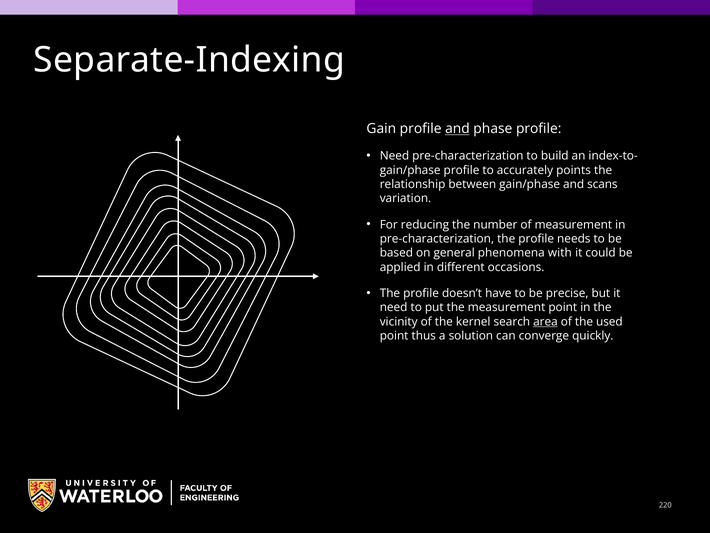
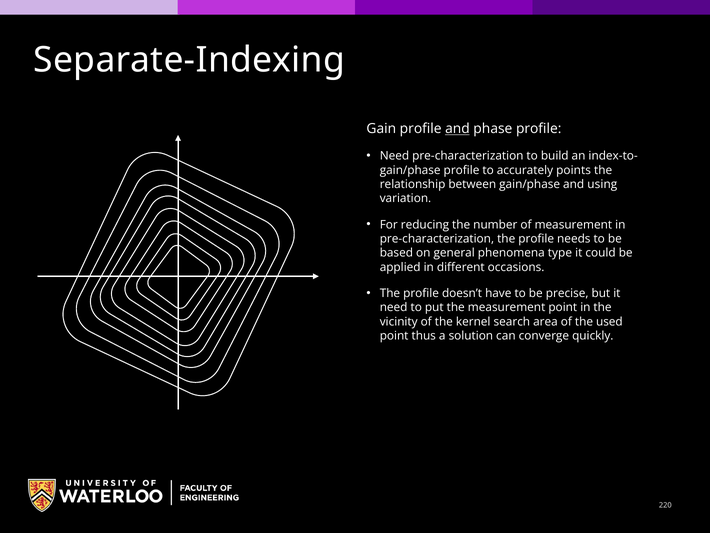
scans: scans -> using
with: with -> type
area underline: present -> none
